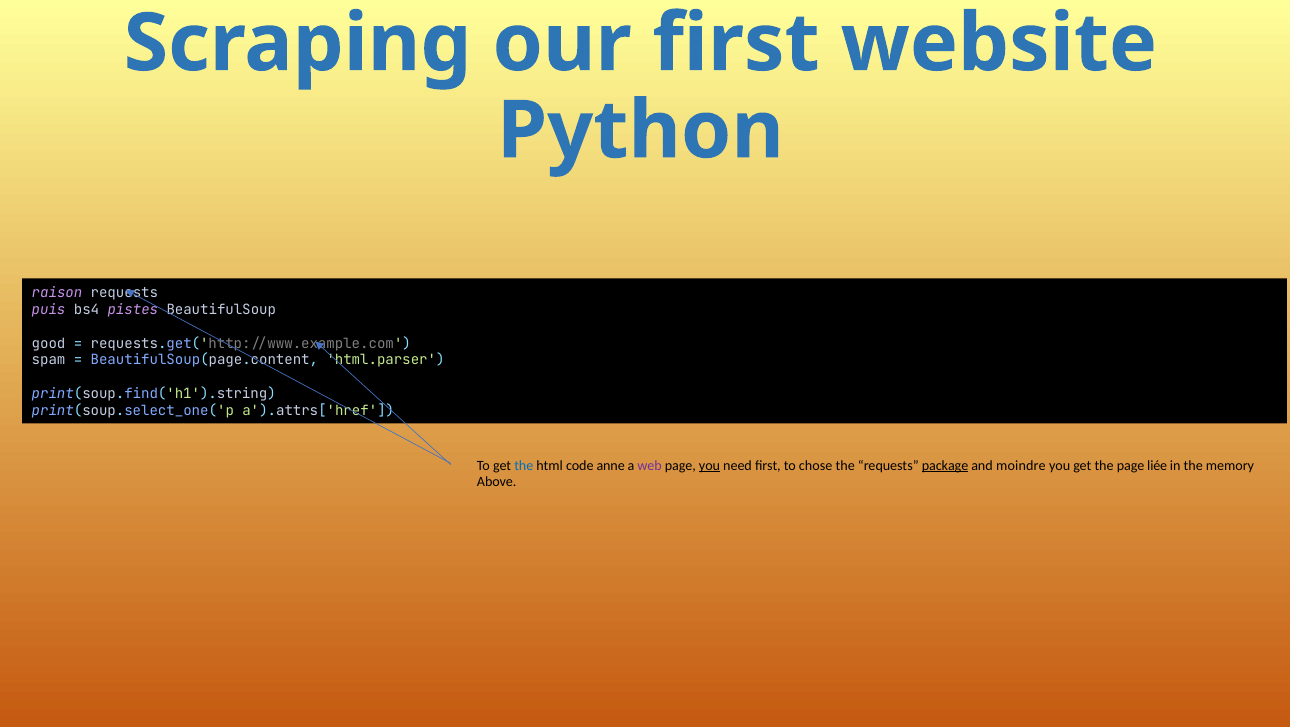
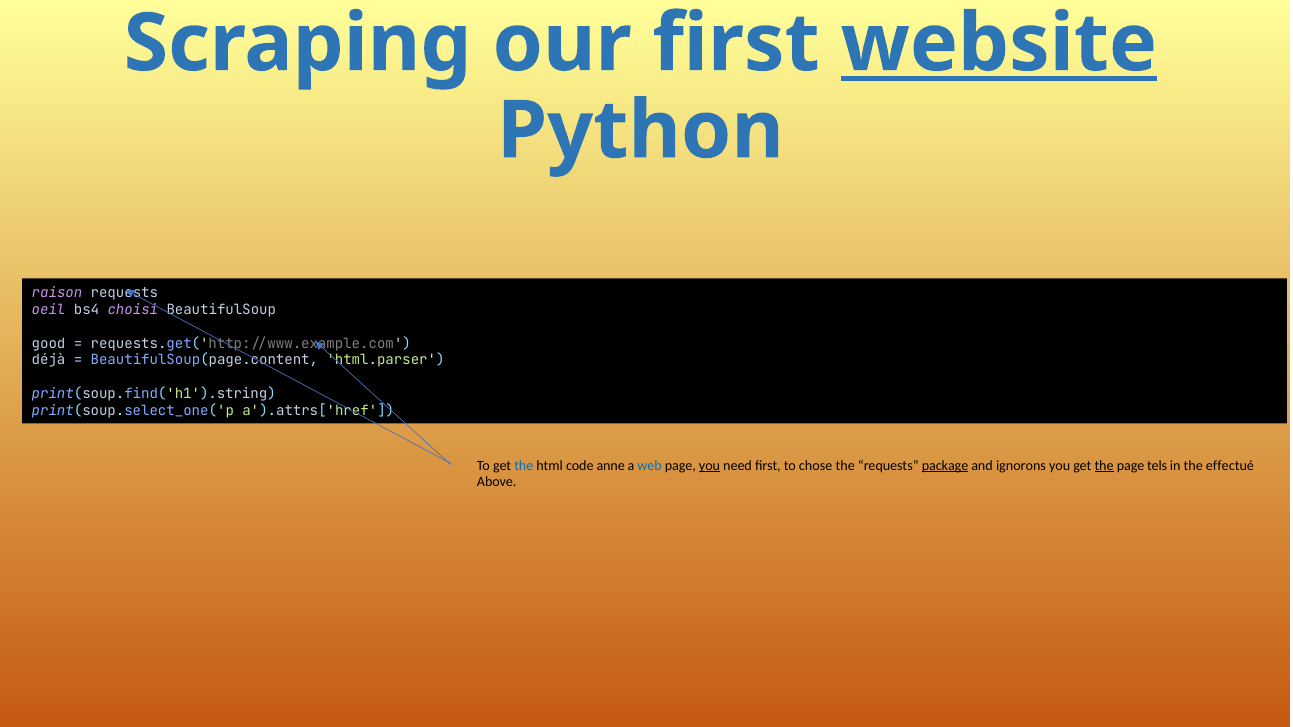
website underline: none -> present
puis: puis -> oeil
pistes: pistes -> choisi
spam: spam -> déjà
web colour: purple -> blue
moindre: moindre -> ignorons
the at (1104, 466) underline: none -> present
liée: liée -> tels
memory: memory -> effectué
